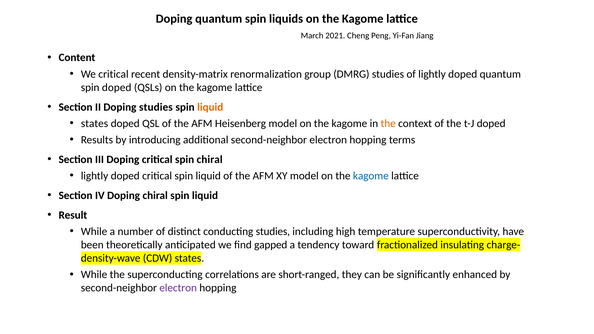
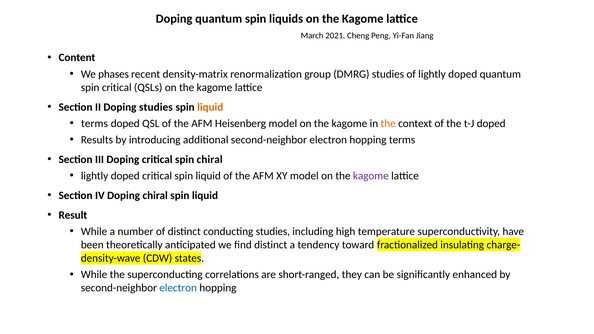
We critical: critical -> phases
spin doped: doped -> critical
states at (95, 124): states -> terms
kagome at (371, 176) colour: blue -> purple
find gapped: gapped -> distinct
electron at (178, 288) colour: purple -> blue
